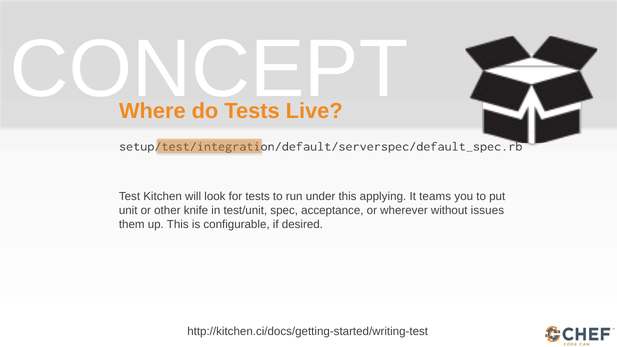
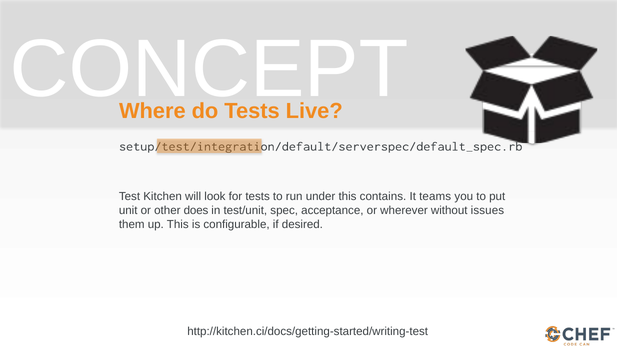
applying: applying -> contains
knife: knife -> does
